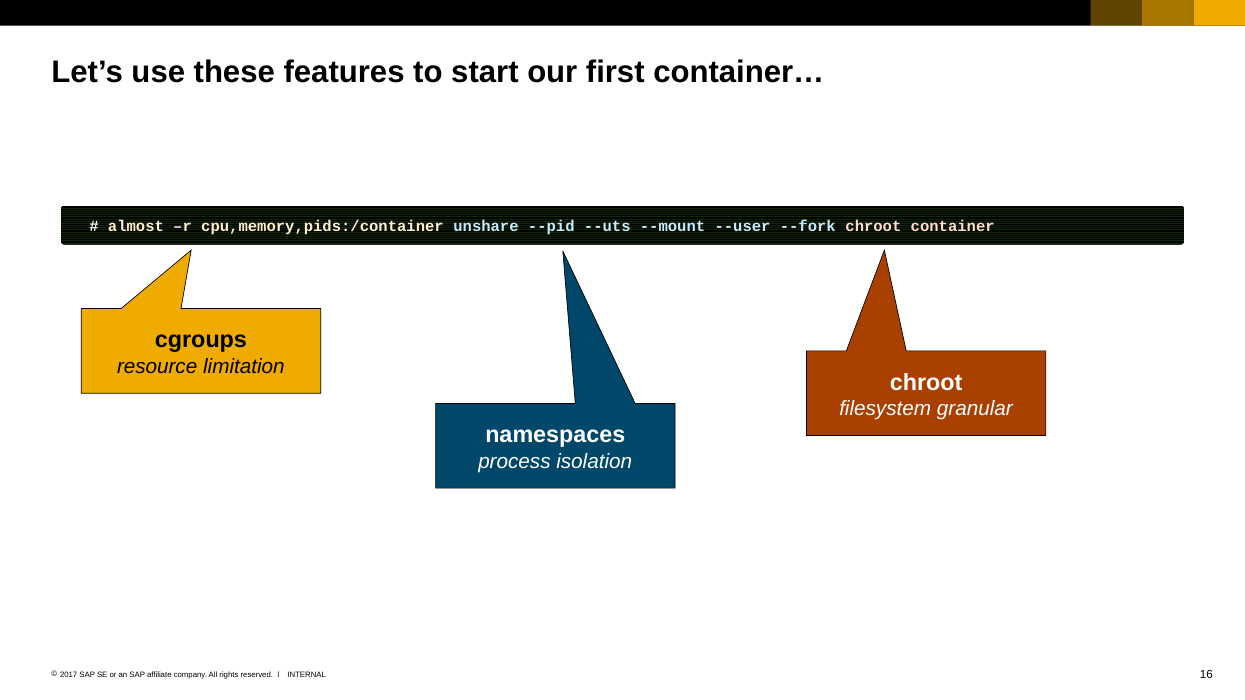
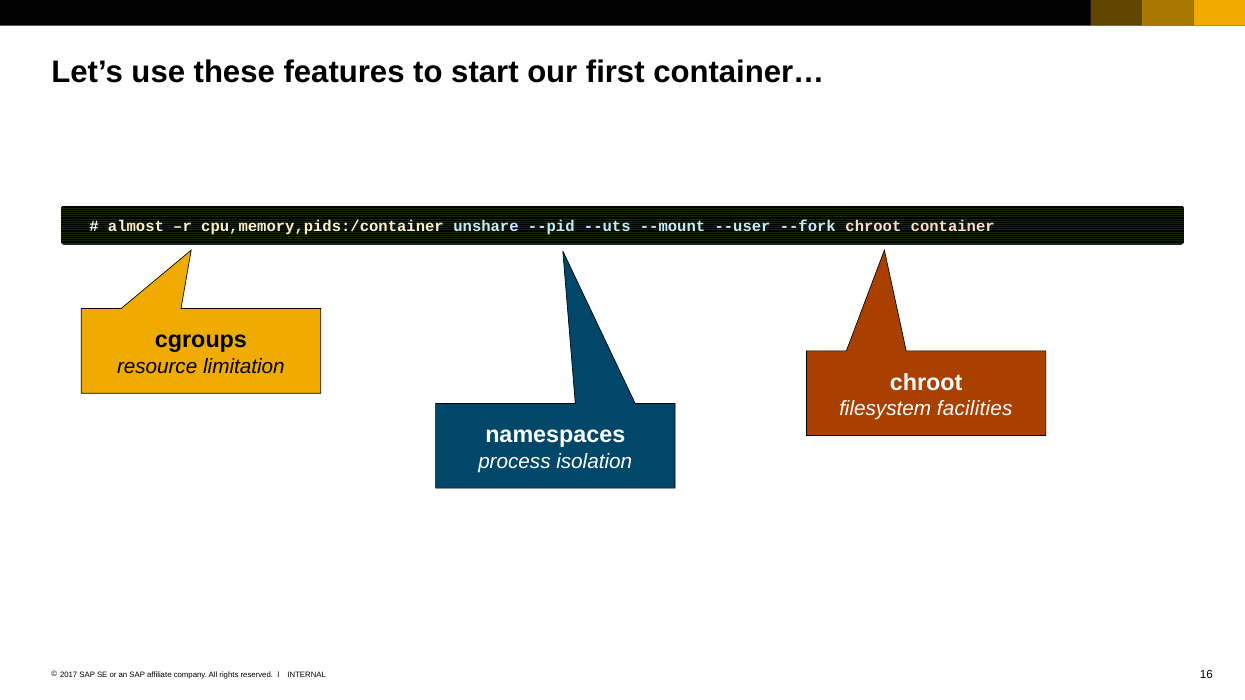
granular: granular -> facilities
